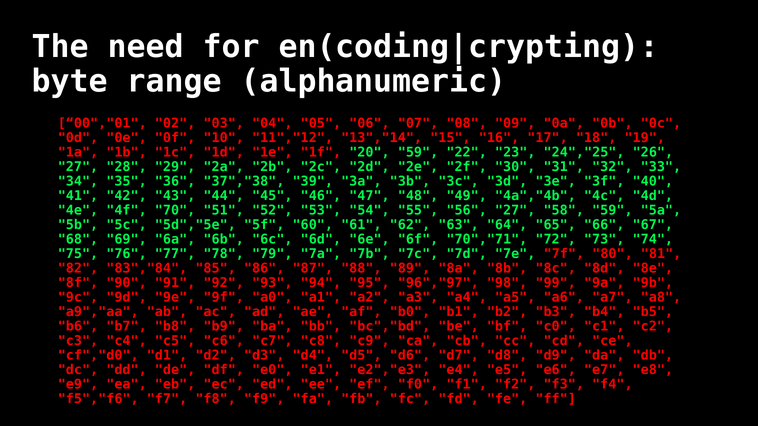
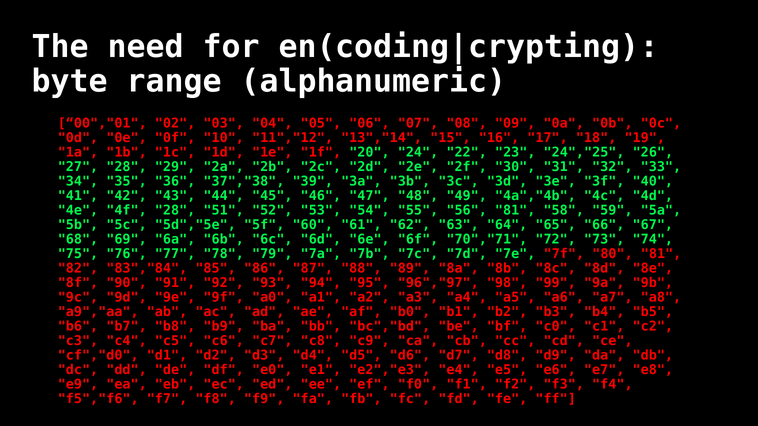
20 59: 59 -> 24
4f 70: 70 -> 28
56 27: 27 -> 81
